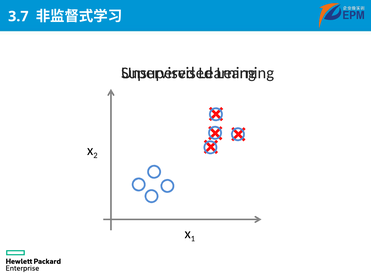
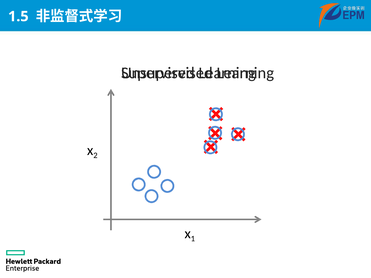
3.7: 3.7 -> 1.5
